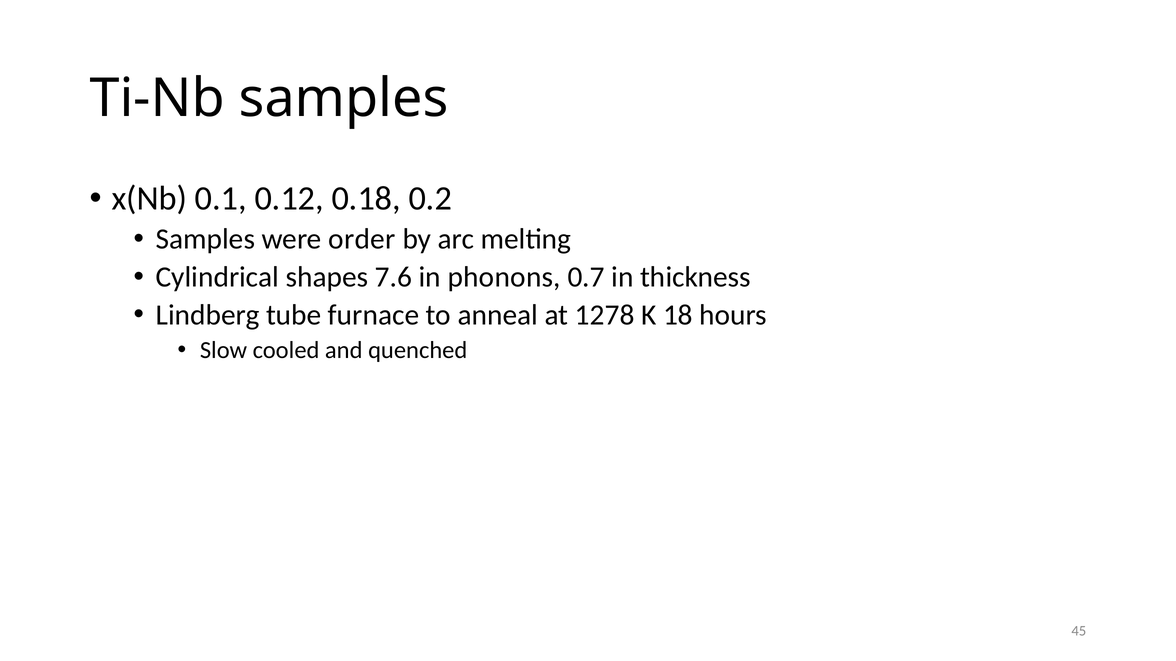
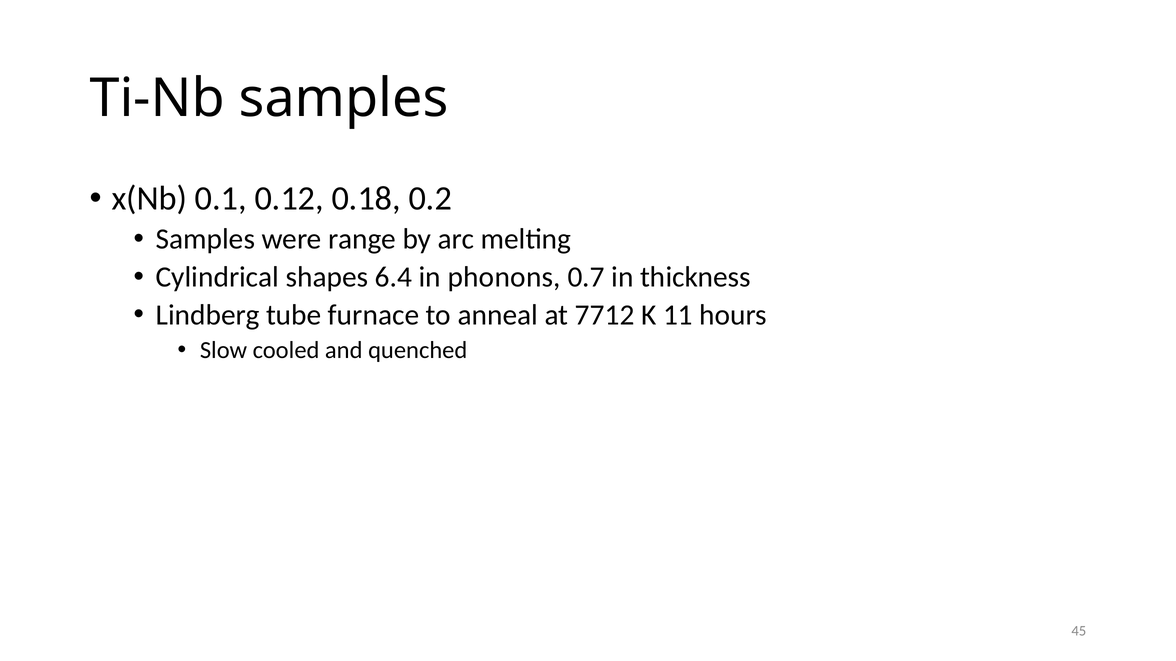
order: order -> range
7.6: 7.6 -> 6.4
1278: 1278 -> 7712
18: 18 -> 11
